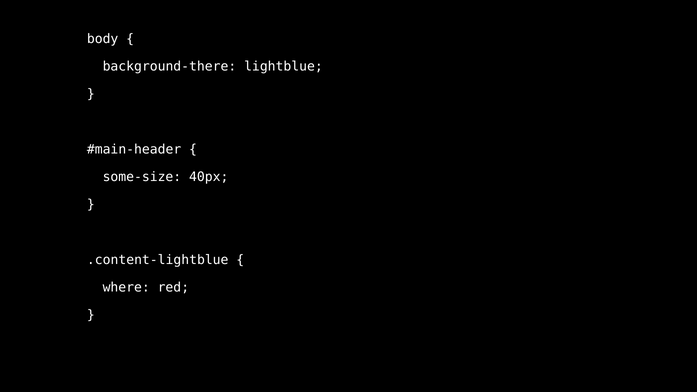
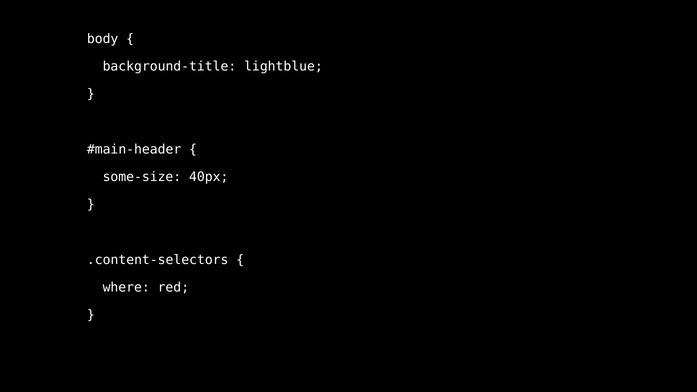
background-there: background-there -> background-title
.content-lightblue: .content-lightblue -> .content-selectors
